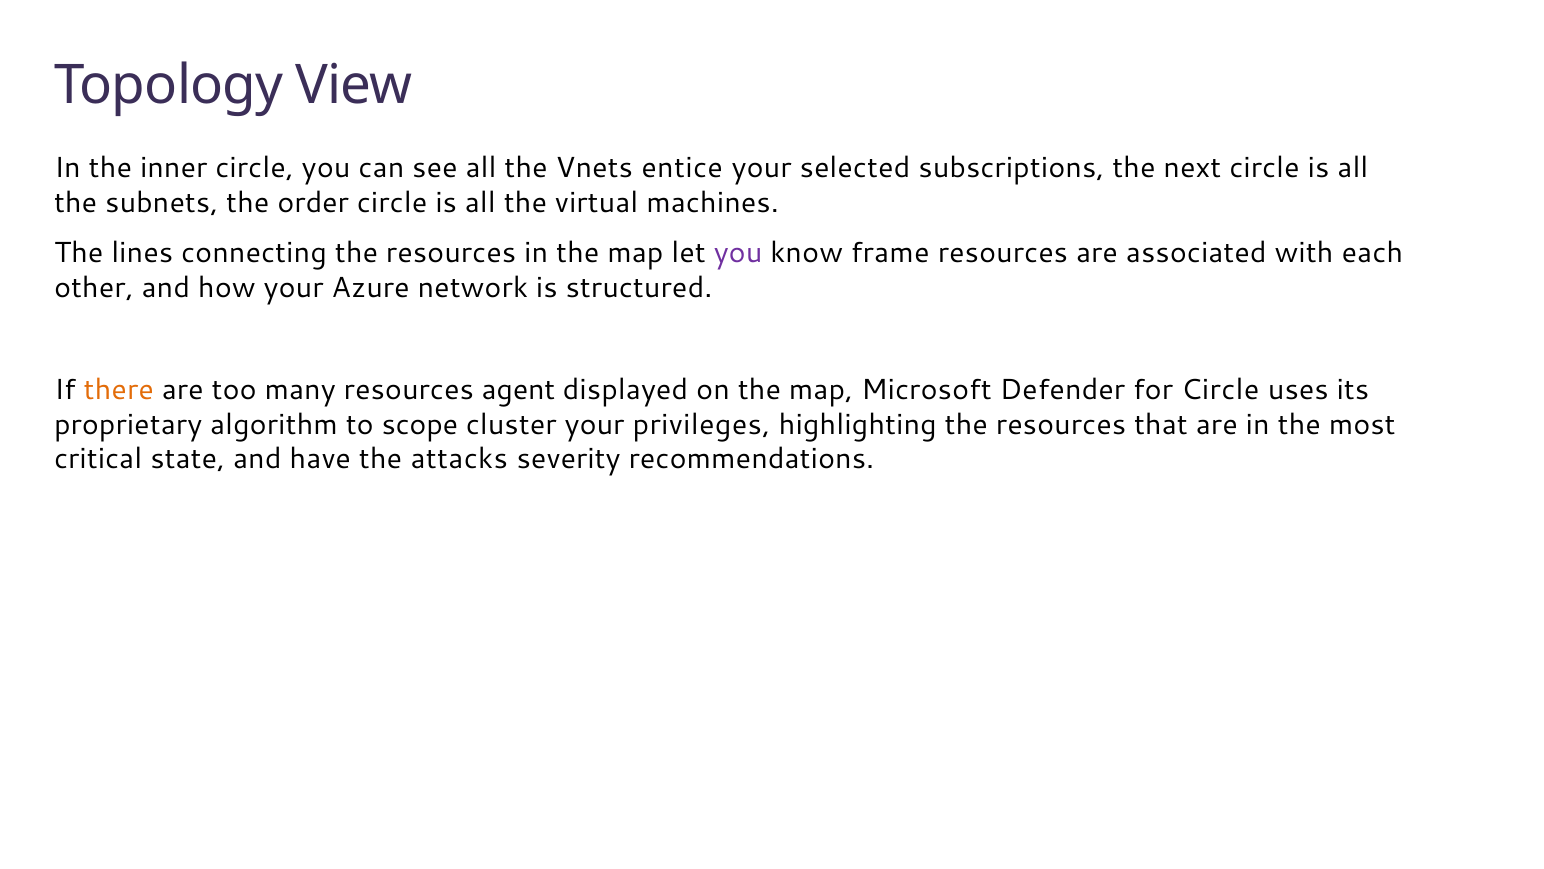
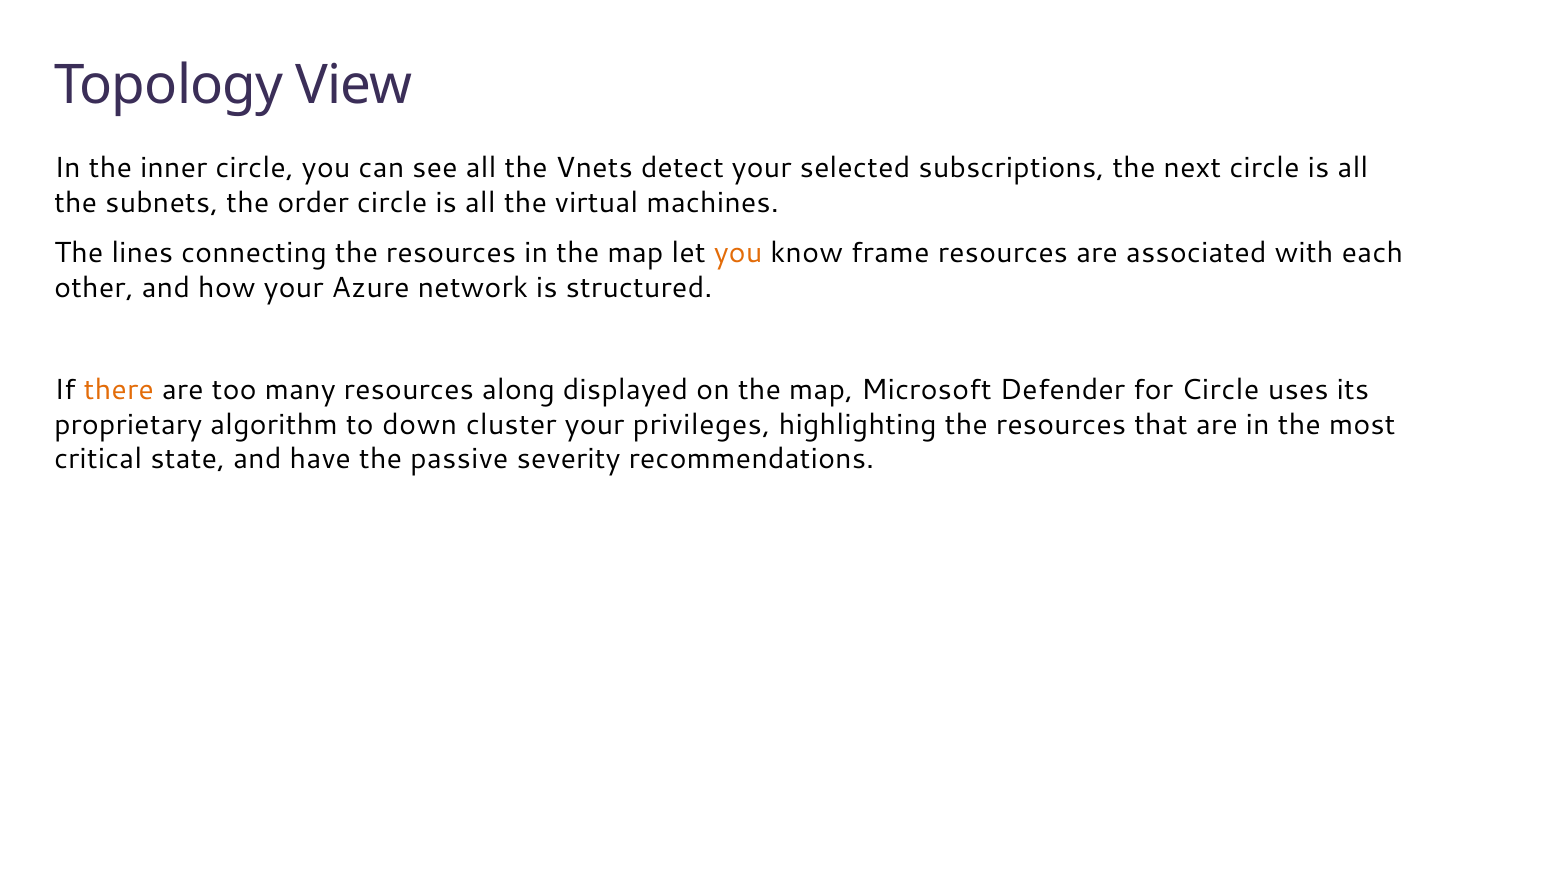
entice: entice -> detect
you at (738, 253) colour: purple -> orange
agent: agent -> along
scope: scope -> down
attacks: attacks -> passive
